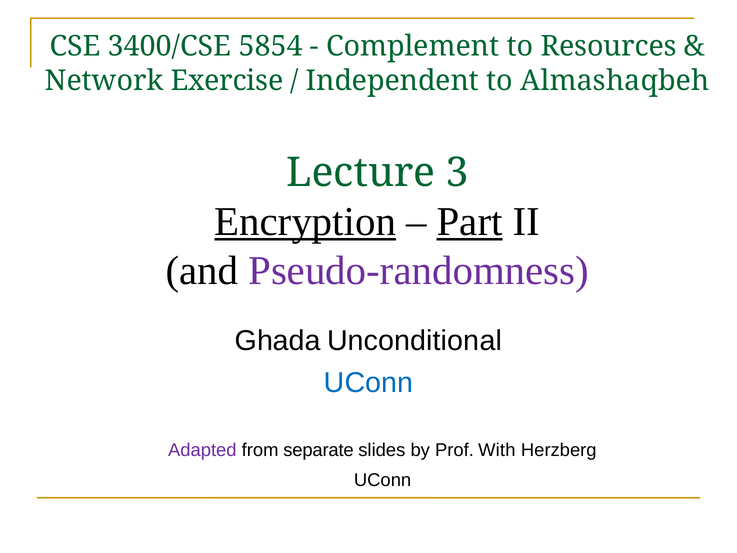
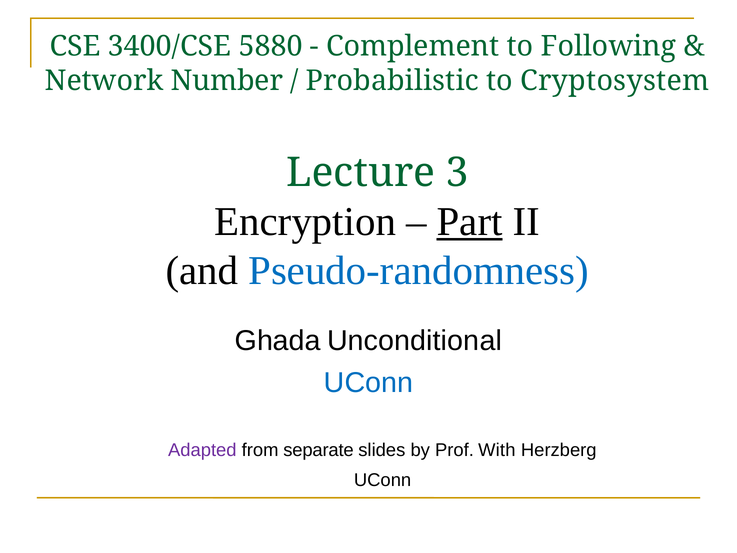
5854: 5854 -> 5880
Resources: Resources -> Following
Exercise: Exercise -> Number
Independent: Independent -> Probabilistic
Almashaqbeh: Almashaqbeh -> Cryptosystem
Encryption underline: present -> none
Pseudo-randomness colour: purple -> blue
